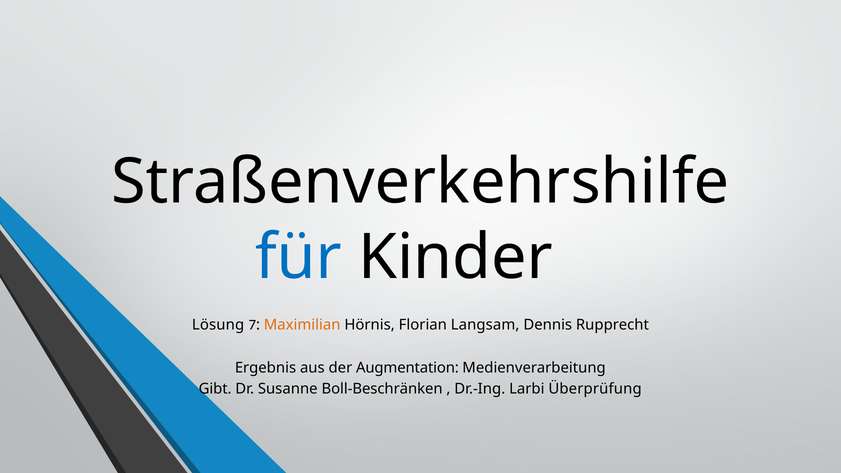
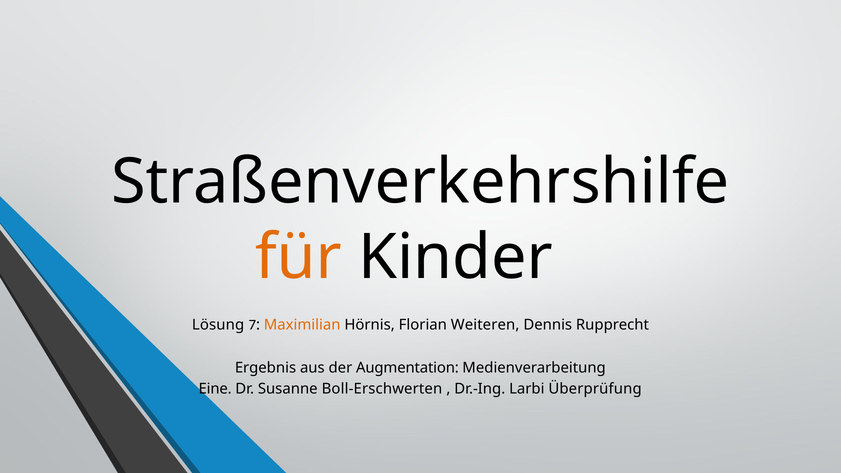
für colour: blue -> orange
Langsam: Langsam -> Weiteren
Gibt: Gibt -> Eine
Boll-Beschränken: Boll-Beschränken -> Boll-Erschwerten
